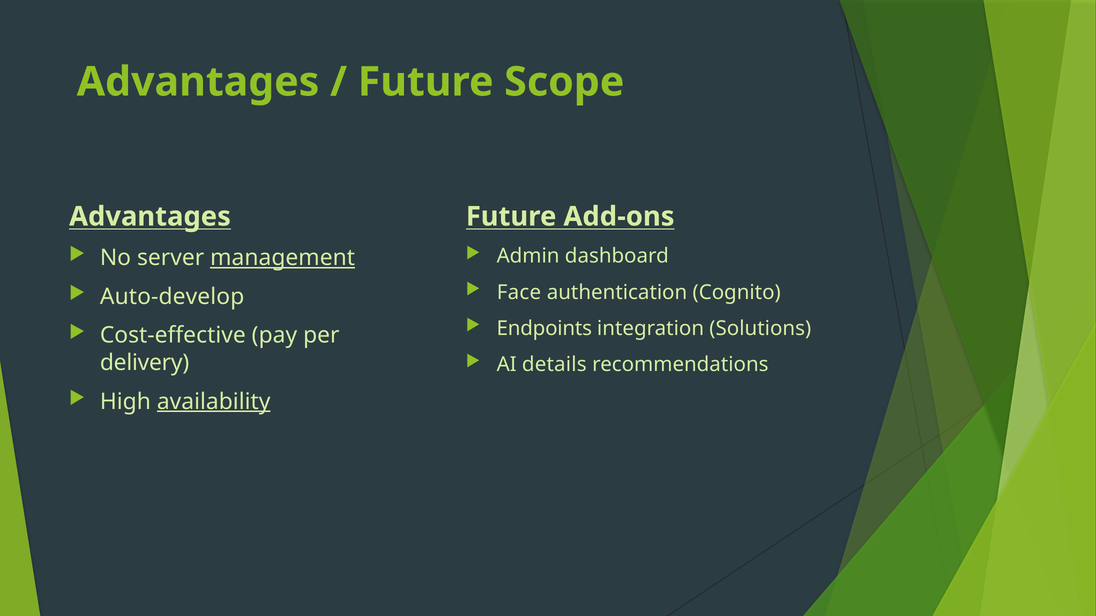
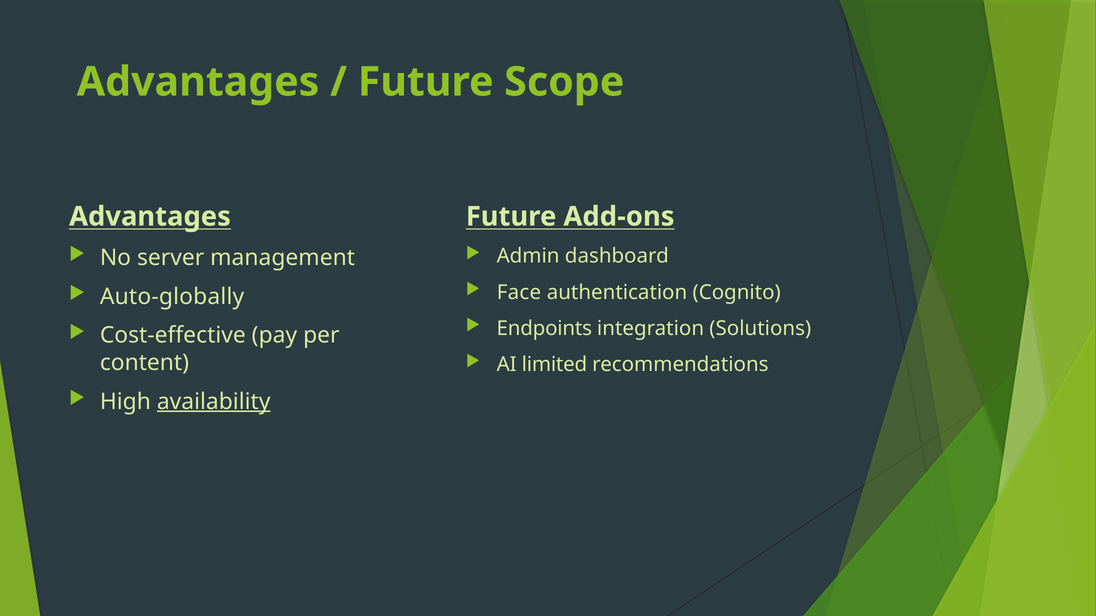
management underline: present -> none
Auto-develop: Auto-develop -> Auto-globally
details: details -> limited
delivery: delivery -> content
